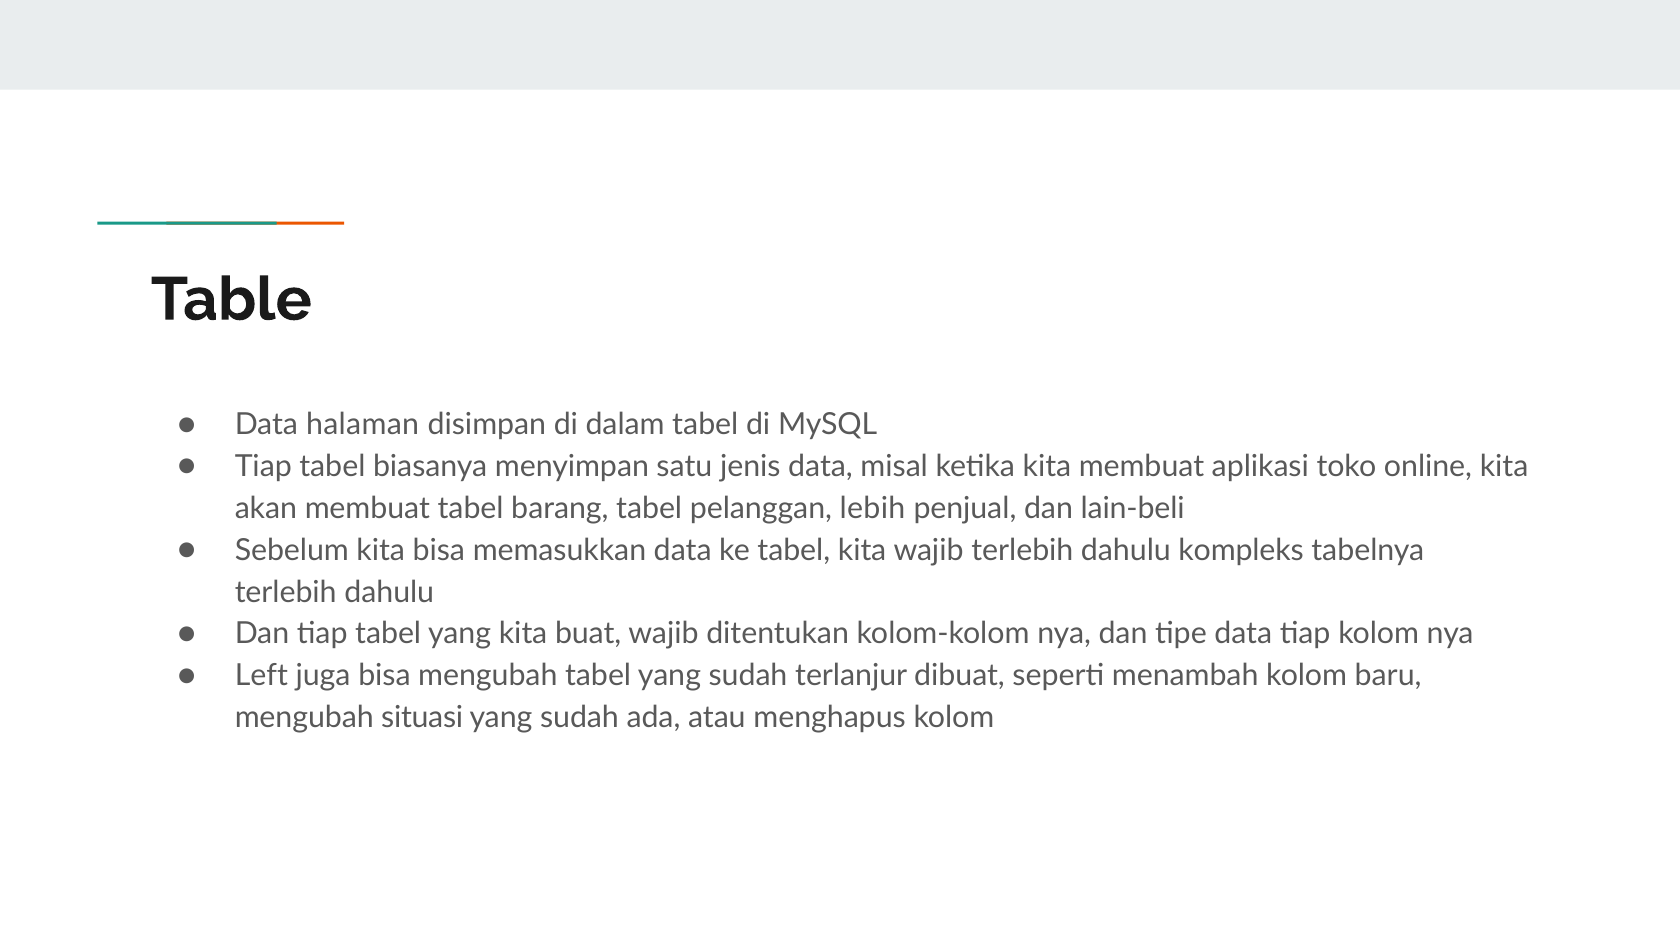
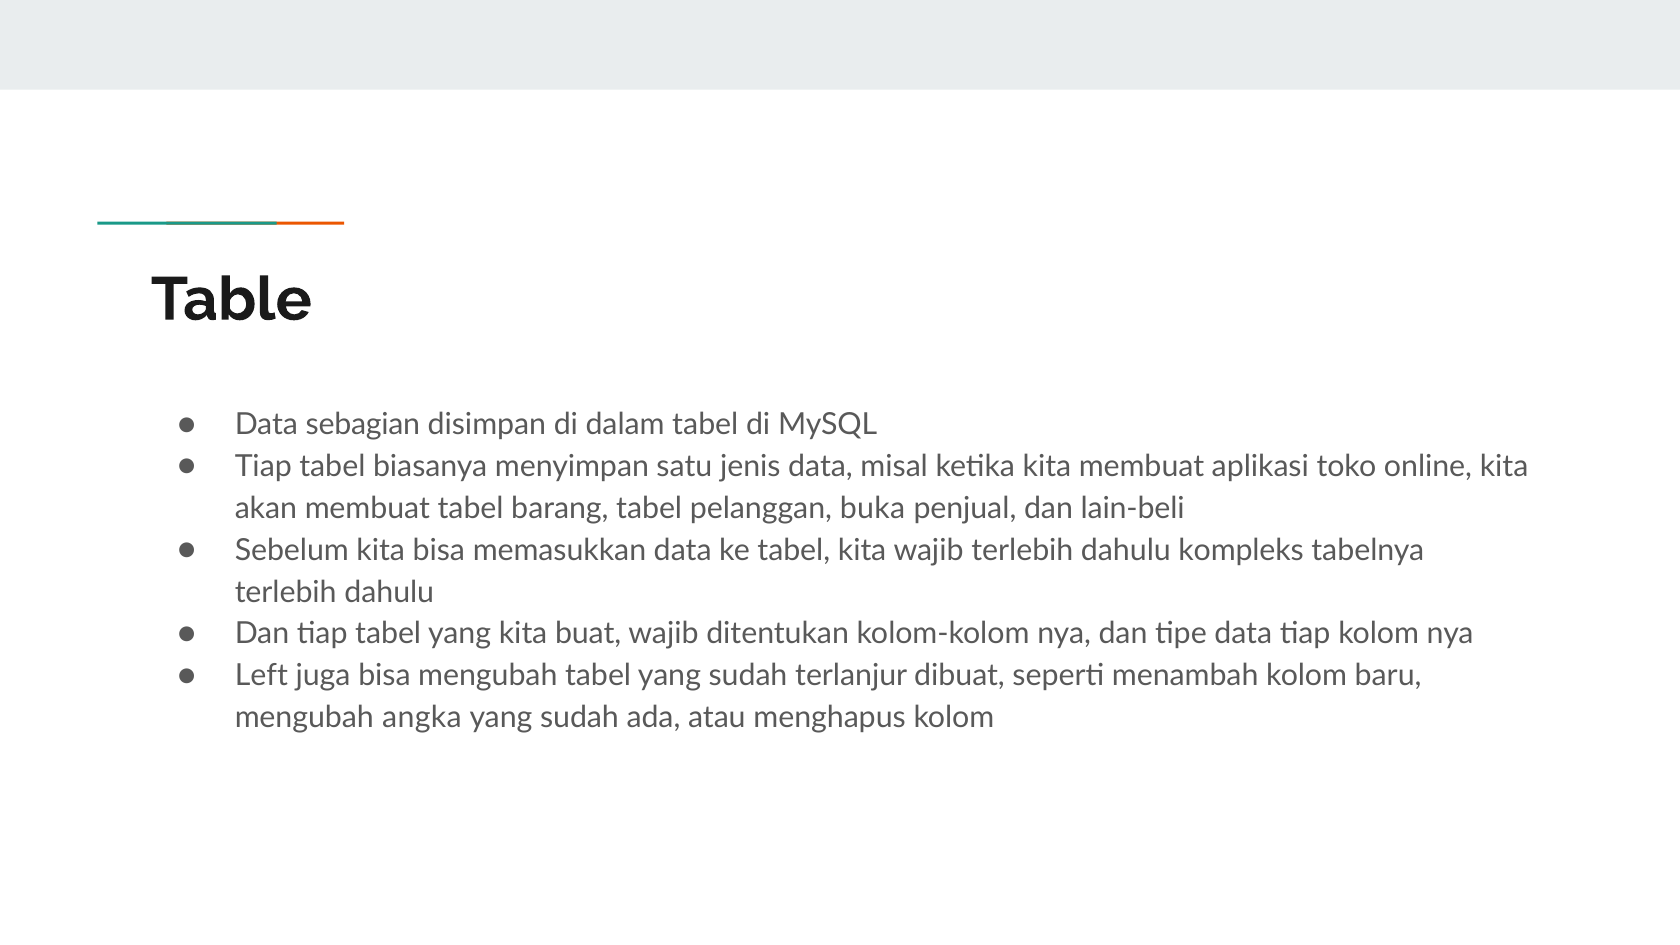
halaman: halaman -> sebagian
lebih: lebih -> buka
situasi: situasi -> angka
